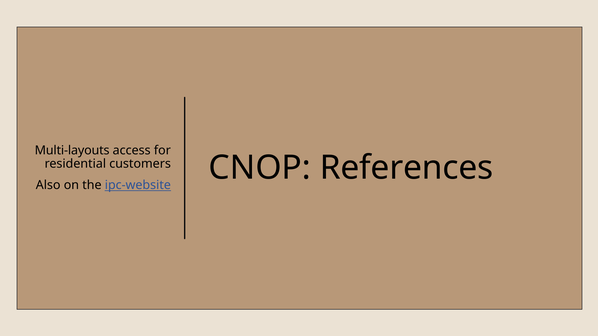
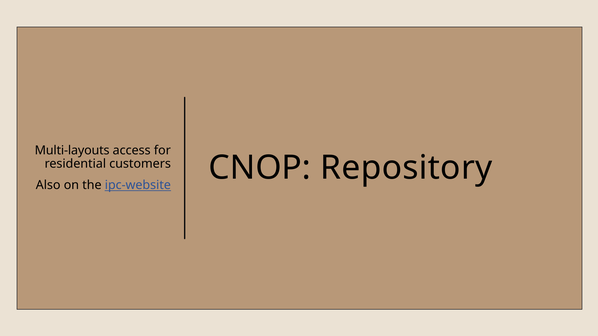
References: References -> Repository
